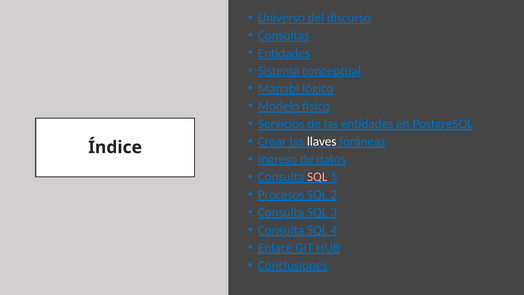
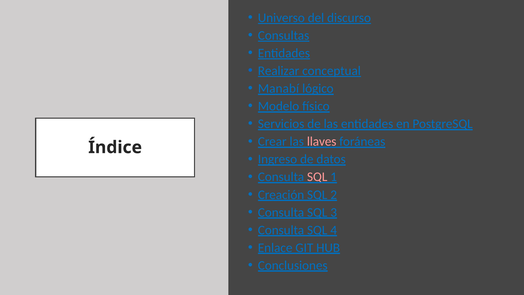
Sistema: Sistema -> Realizar
llaves colour: white -> pink
Procesos: Procesos -> Creación
